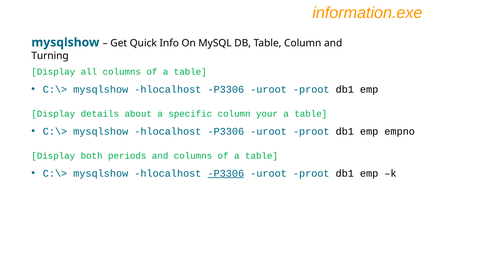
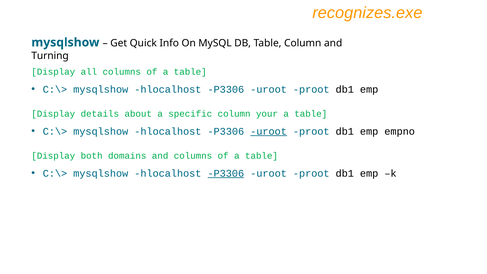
information.exe: information.exe -> recognizes.exe
uroot at (269, 131) underline: none -> present
periods: periods -> domains
